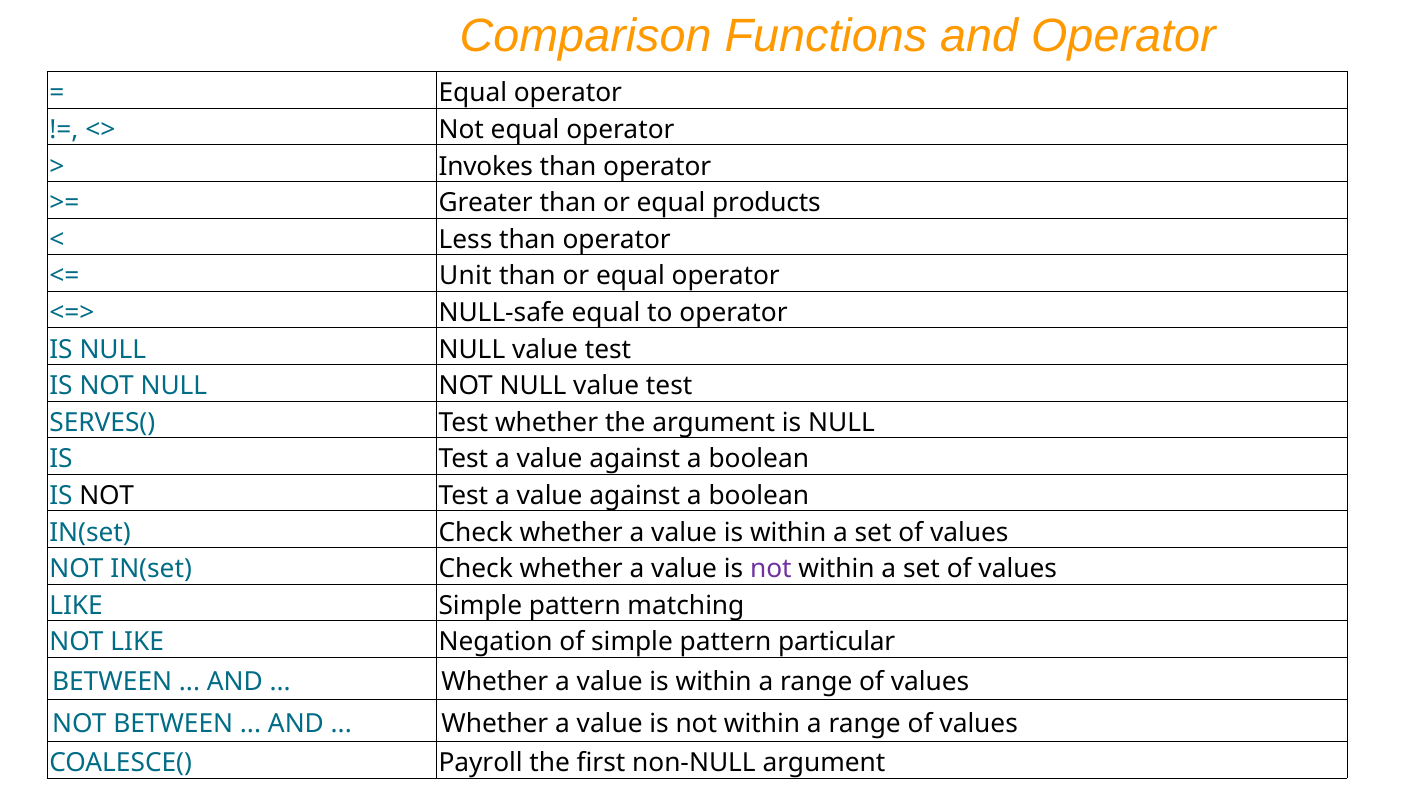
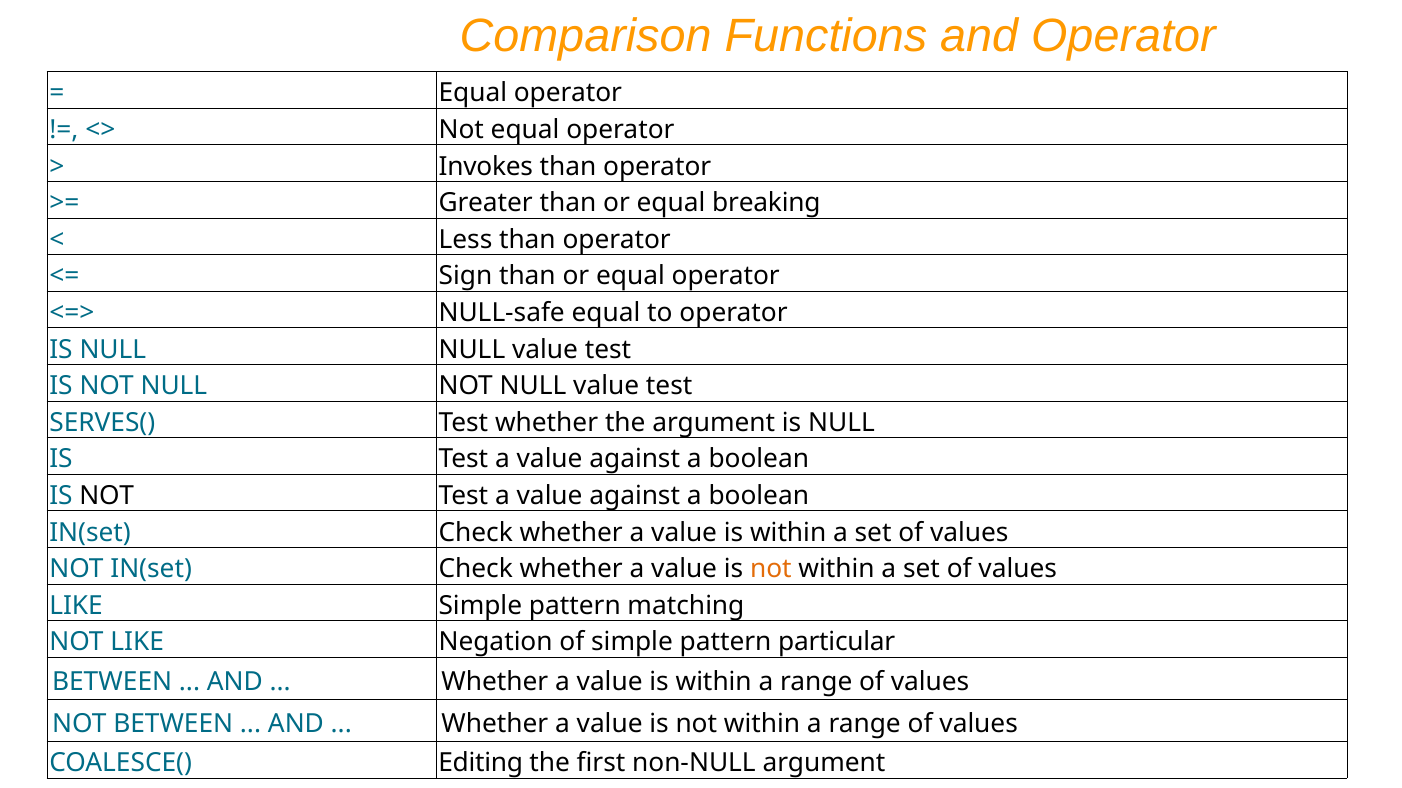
products: products -> breaking
Unit: Unit -> Sign
not at (771, 570) colour: purple -> orange
Payroll: Payroll -> Editing
